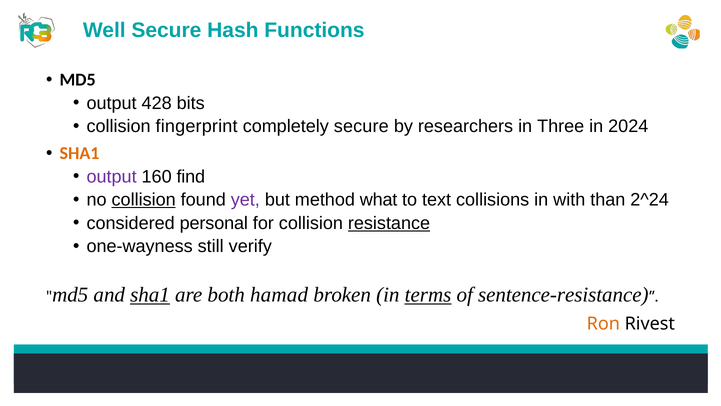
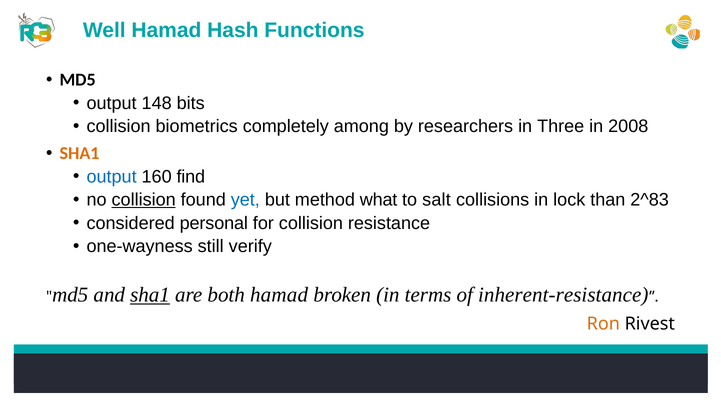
Well Secure: Secure -> Hamad
428: 428 -> 148
fingerprint: fingerprint -> biometrics
completely secure: secure -> among
2024: 2024 -> 2008
output at (112, 176) colour: purple -> blue
yet colour: purple -> blue
text: text -> salt
with: with -> lock
2^24: 2^24 -> 2^83
resistance underline: present -> none
terms underline: present -> none
sentence-resistance: sentence-resistance -> inherent-resistance
